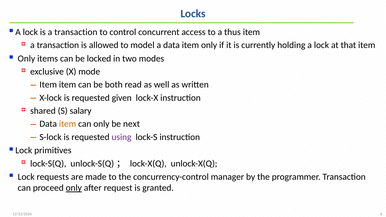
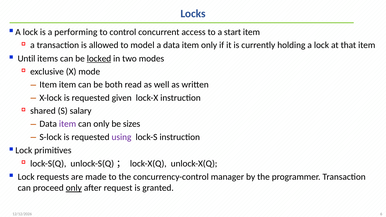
is a transaction: transaction -> performing
thus: thus -> start
Only at (26, 59): Only -> Until
locked underline: none -> present
item at (68, 124) colour: orange -> purple
next: next -> sizes
